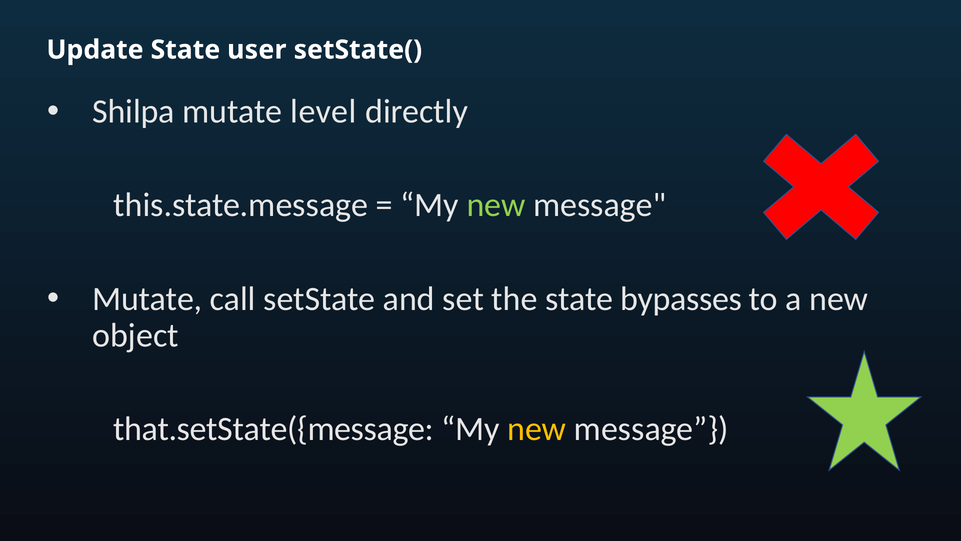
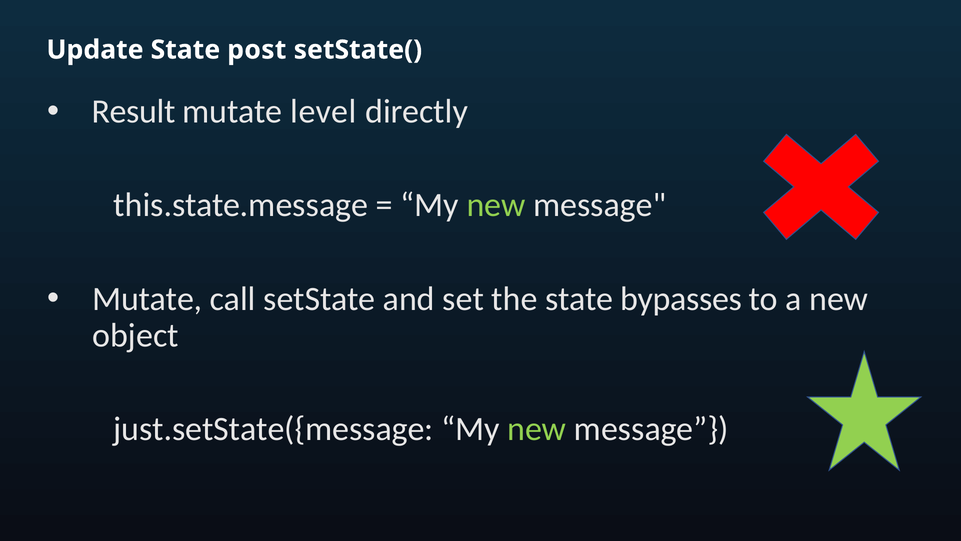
user: user -> post
Shilpa: Shilpa -> Result
that.setState({message: that.setState({message -> just.setState({message
new at (537, 429) colour: yellow -> light green
